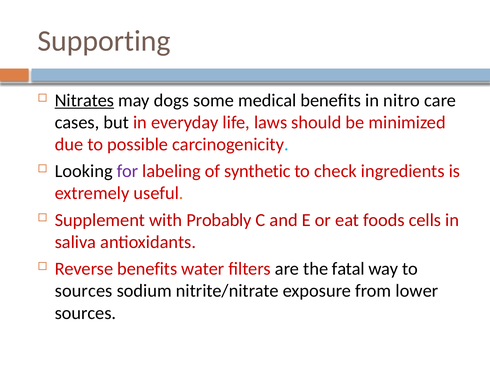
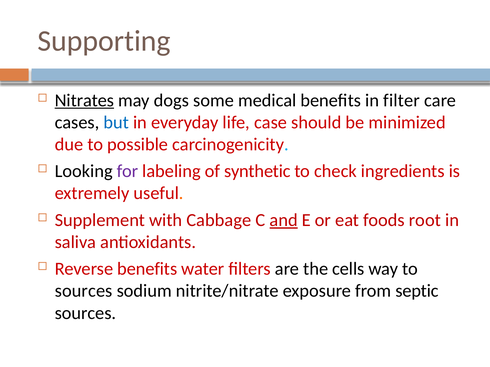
nitro: nitro -> filter
but colour: black -> blue
laws: laws -> case
Probably: Probably -> Cabbage
and underline: none -> present
cells: cells -> root
fatal: fatal -> cells
lower: lower -> septic
